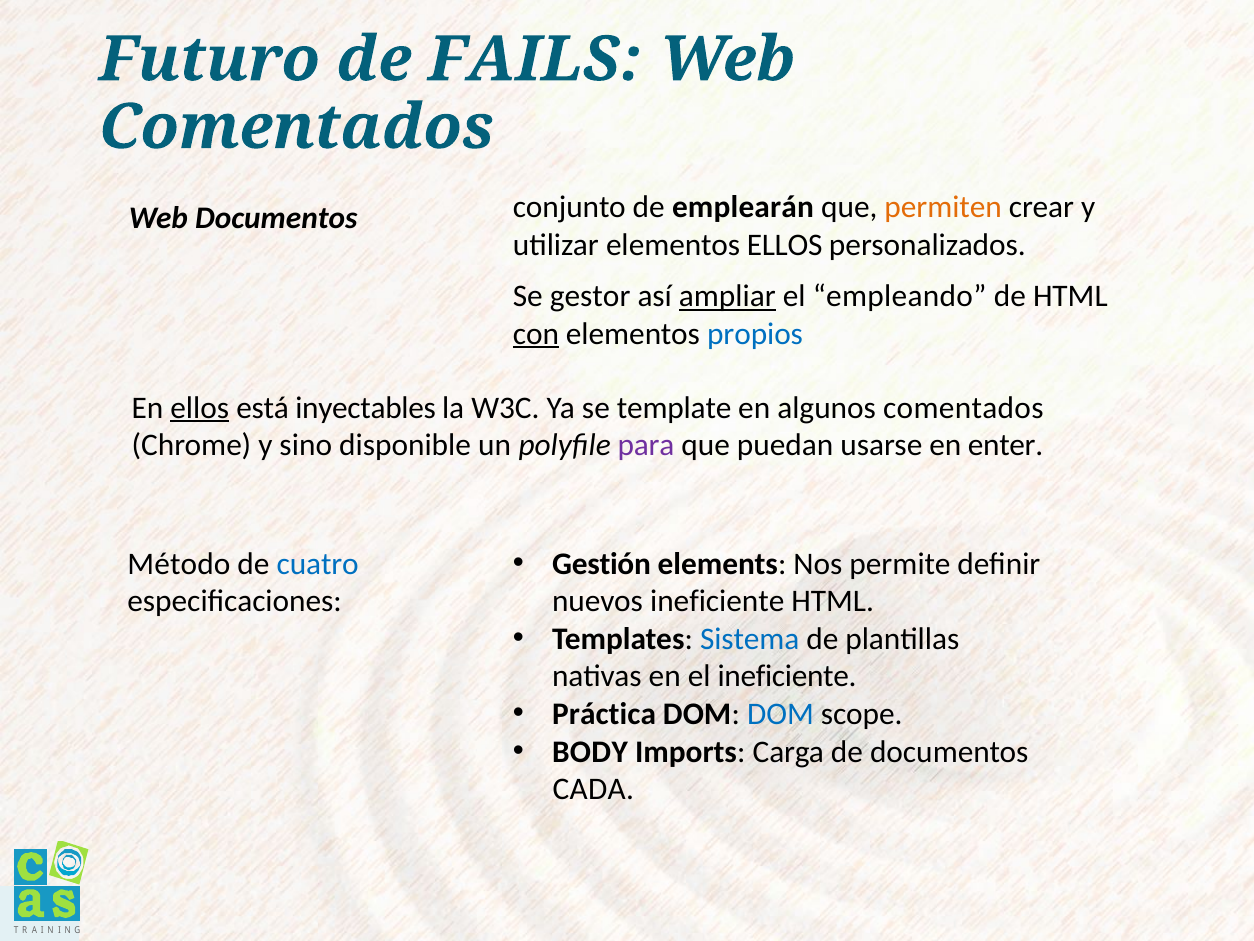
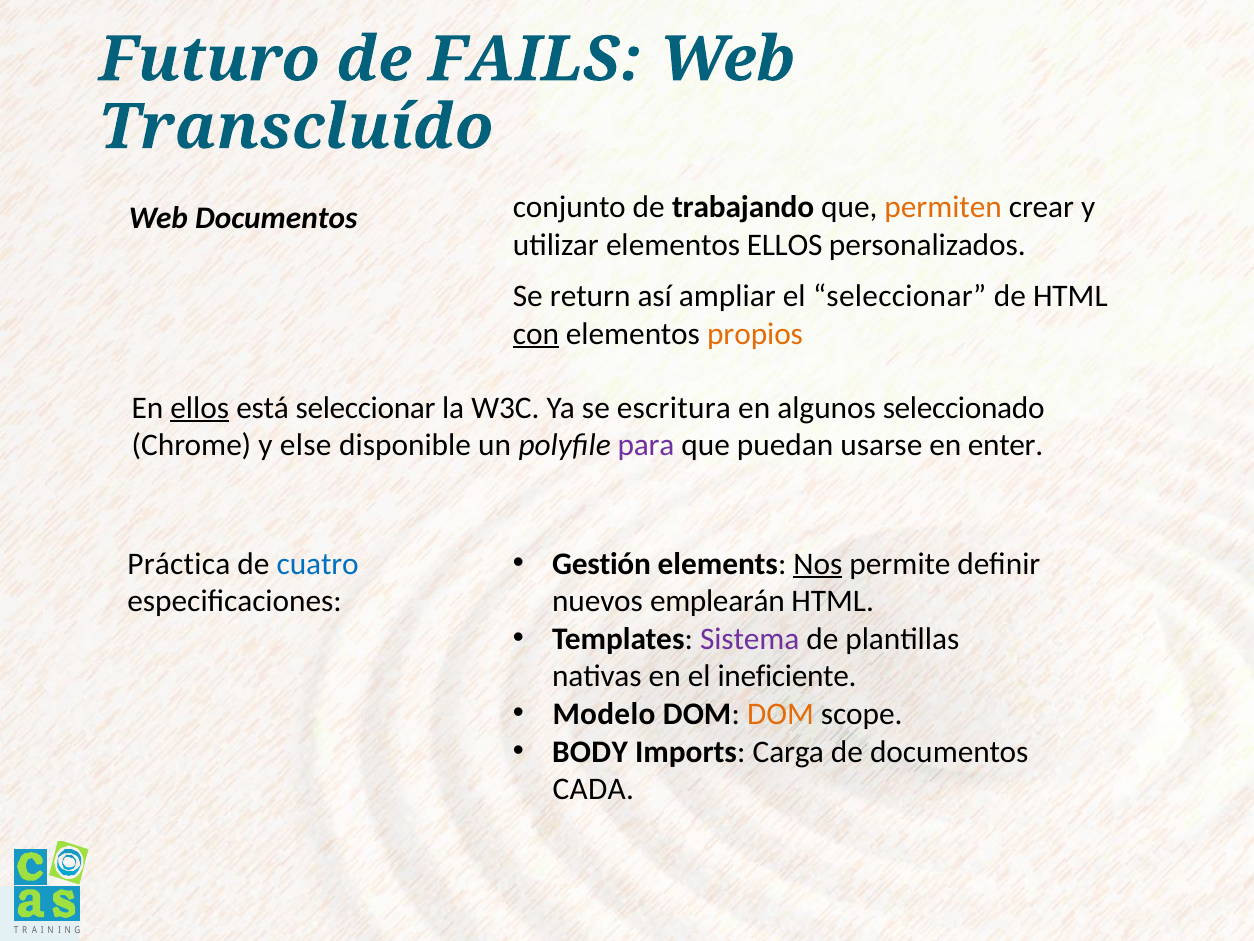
Comentados at (296, 127): Comentados -> Transcluído
emplearán: emplearán -> trabajando
gestor: gestor -> return
ampliar underline: present -> none
el empleando: empleando -> seleccionar
propios colour: blue -> orange
está inyectables: inyectables -> seleccionar
template: template -> escritura
algunos comentados: comentados -> seleccionado
sino: sino -> else
Nos underline: none -> present
Método: Método -> Práctica
nuevos ineficiente: ineficiente -> emplearán
Sistema colour: blue -> purple
Práctica: Práctica -> Modelo
DOM at (780, 714) colour: blue -> orange
